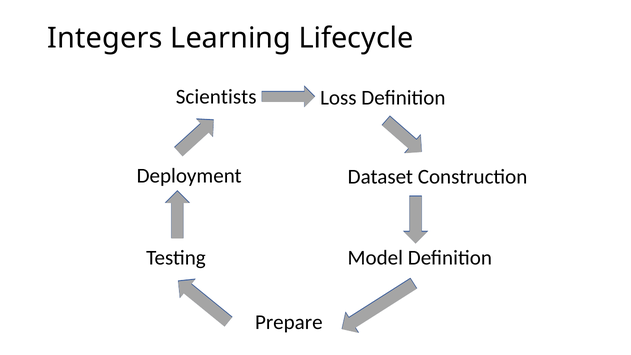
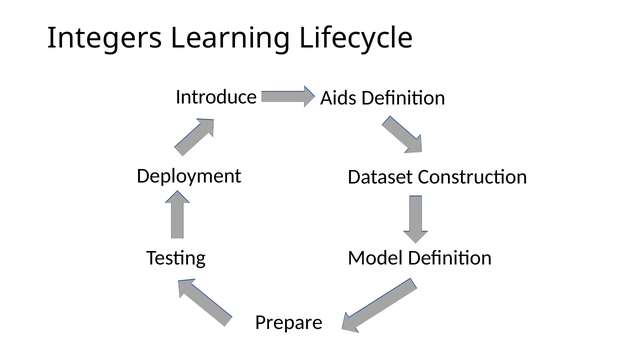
Scientists: Scientists -> Introduce
Loss: Loss -> Aids
